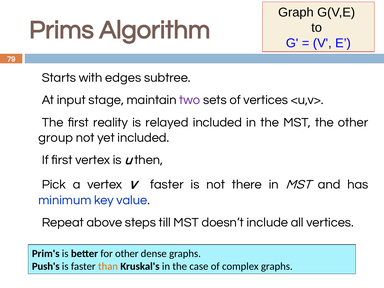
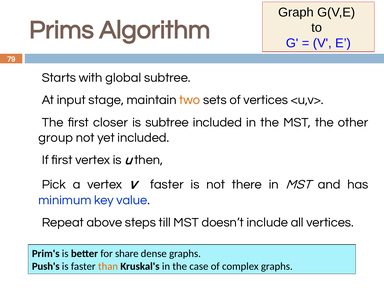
edges: edges -> global
two colour: purple -> orange
reality: reality -> closer
is relayed: relayed -> subtree
for other: other -> share
